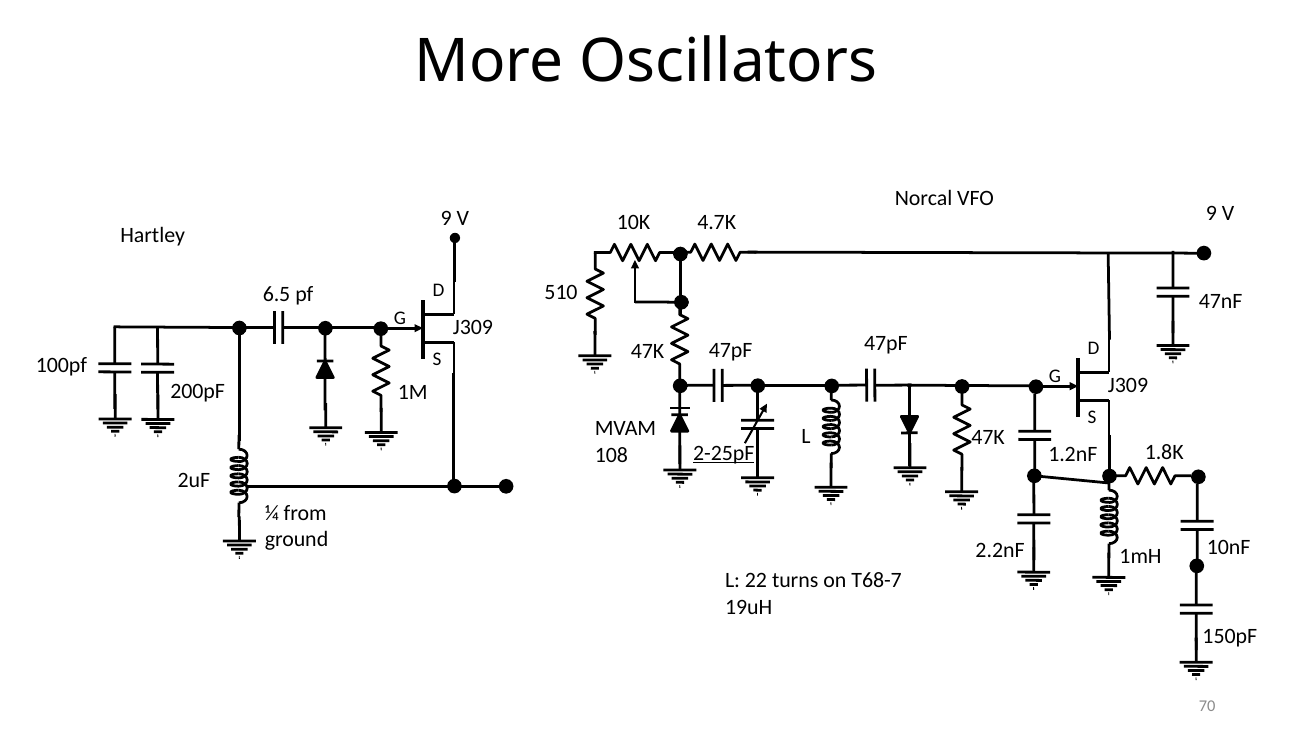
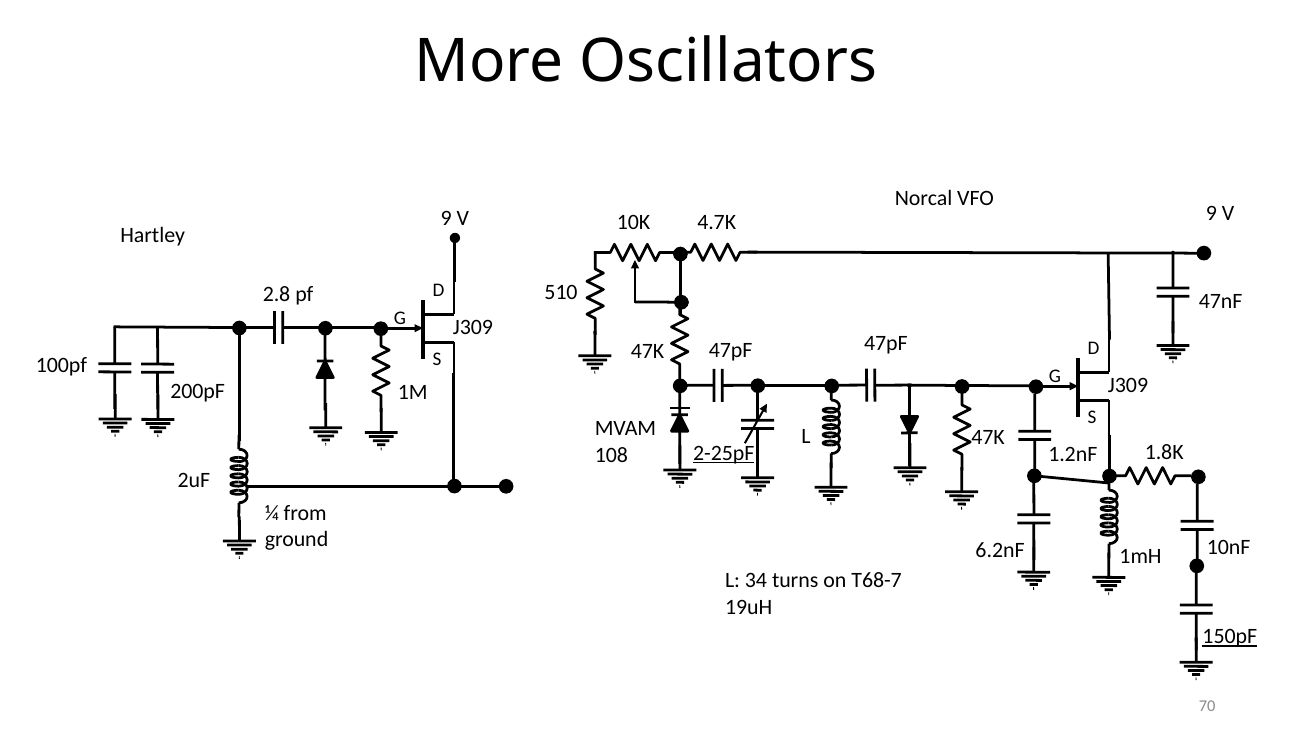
6.5: 6.5 -> 2.8
2.2nF: 2.2nF -> 6.2nF
22: 22 -> 34
150pF underline: none -> present
